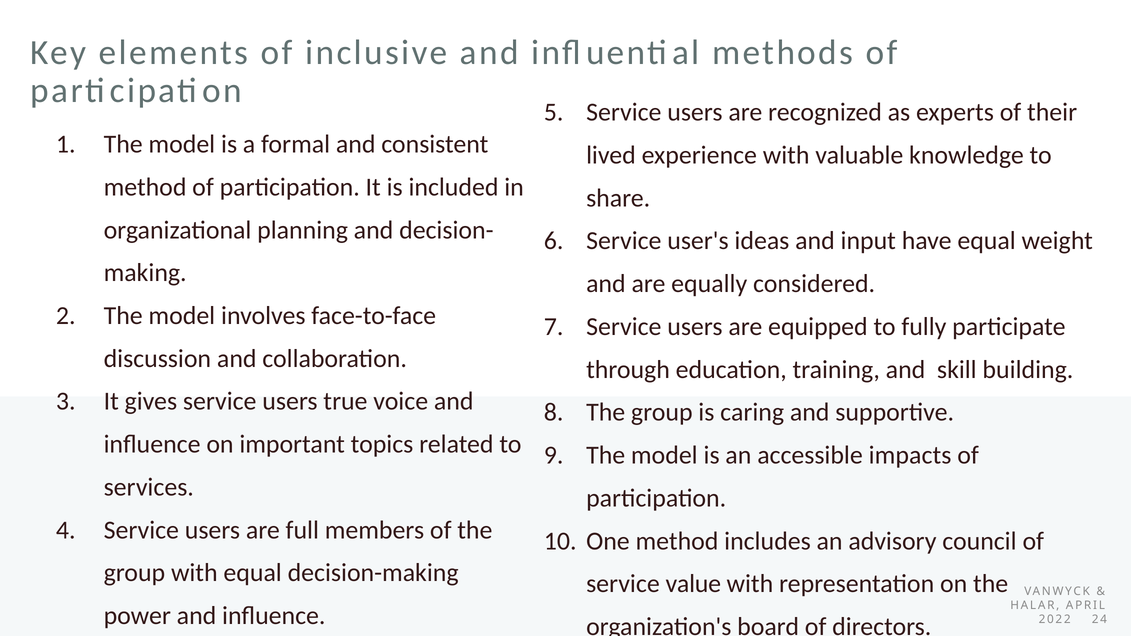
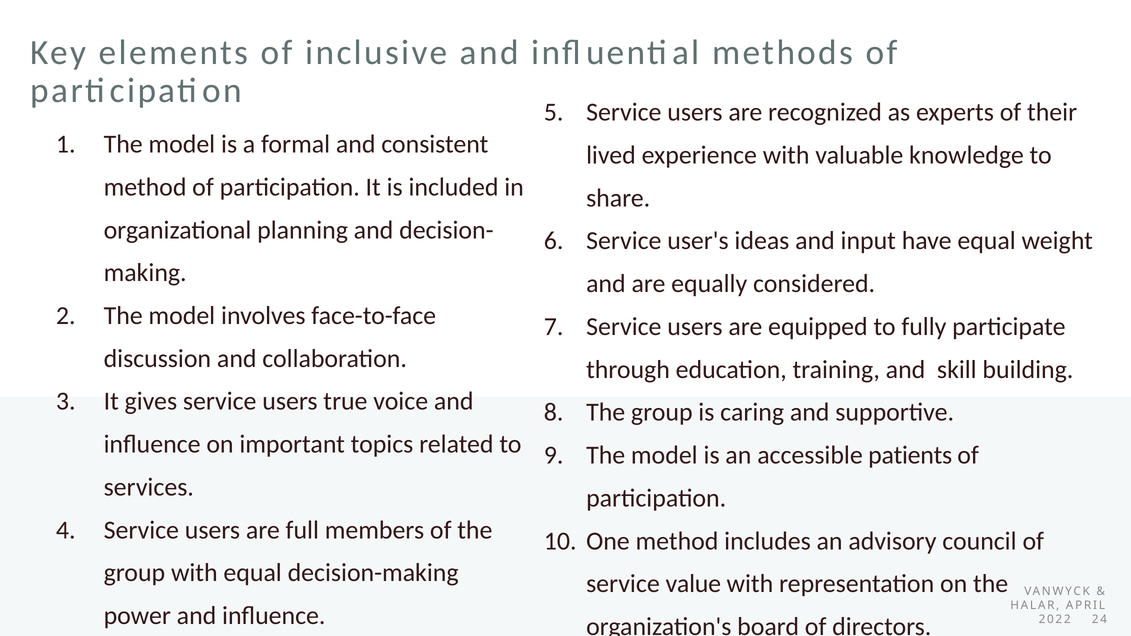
impacts: impacts -> patients
